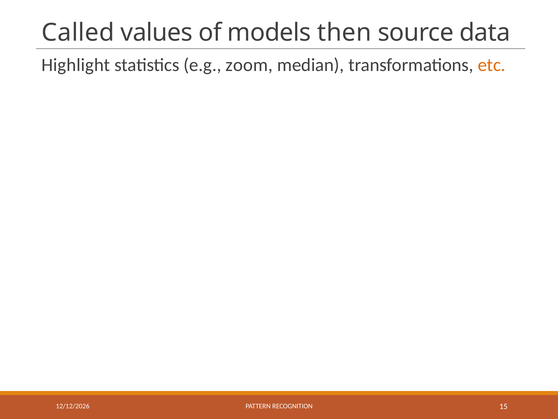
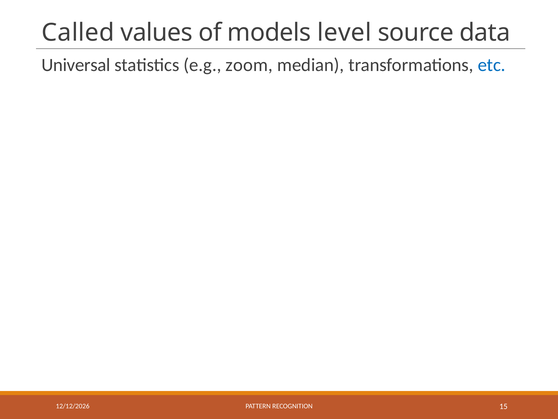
then: then -> level
Highlight: Highlight -> Universal
etc colour: orange -> blue
